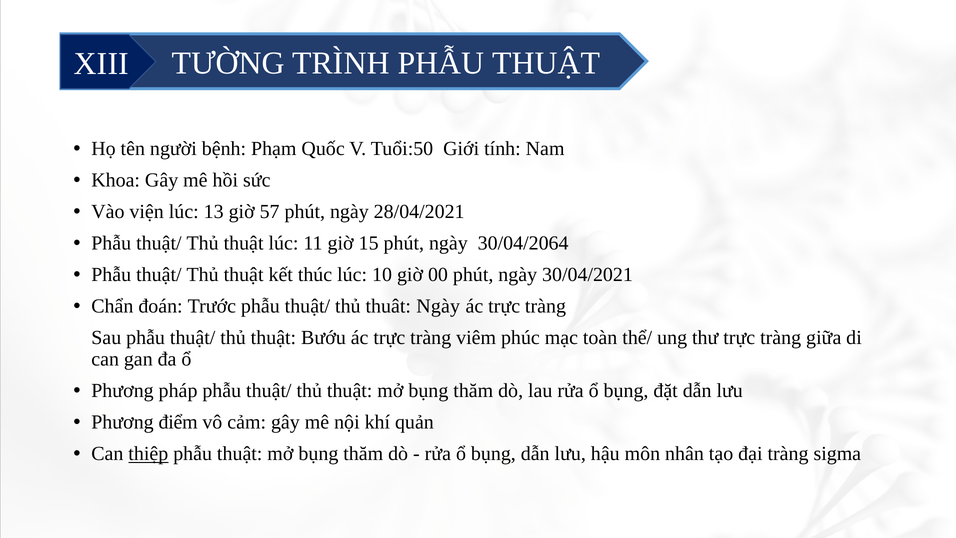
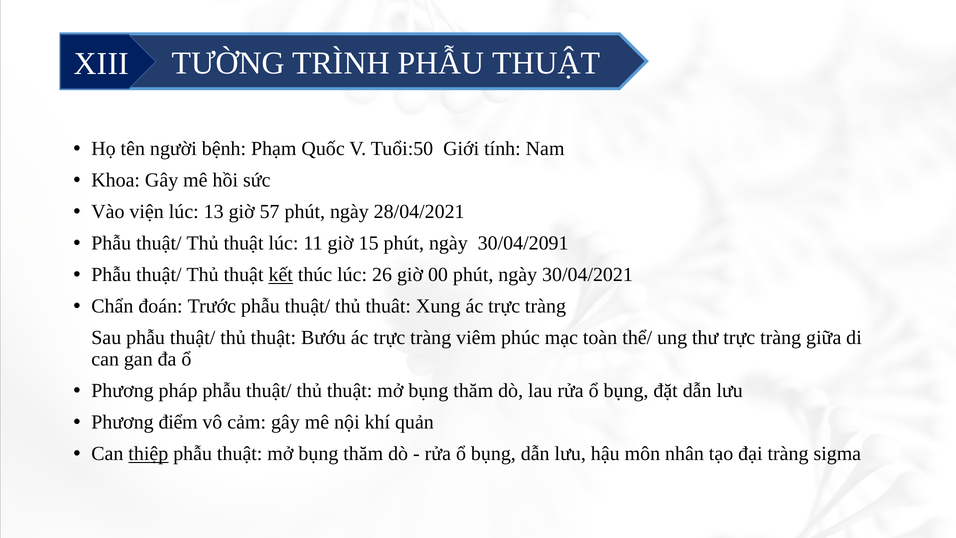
30/04/2064: 30/04/2064 -> 30/04/2091
kết underline: none -> present
10: 10 -> 26
thuât Ngày: Ngày -> Xung
